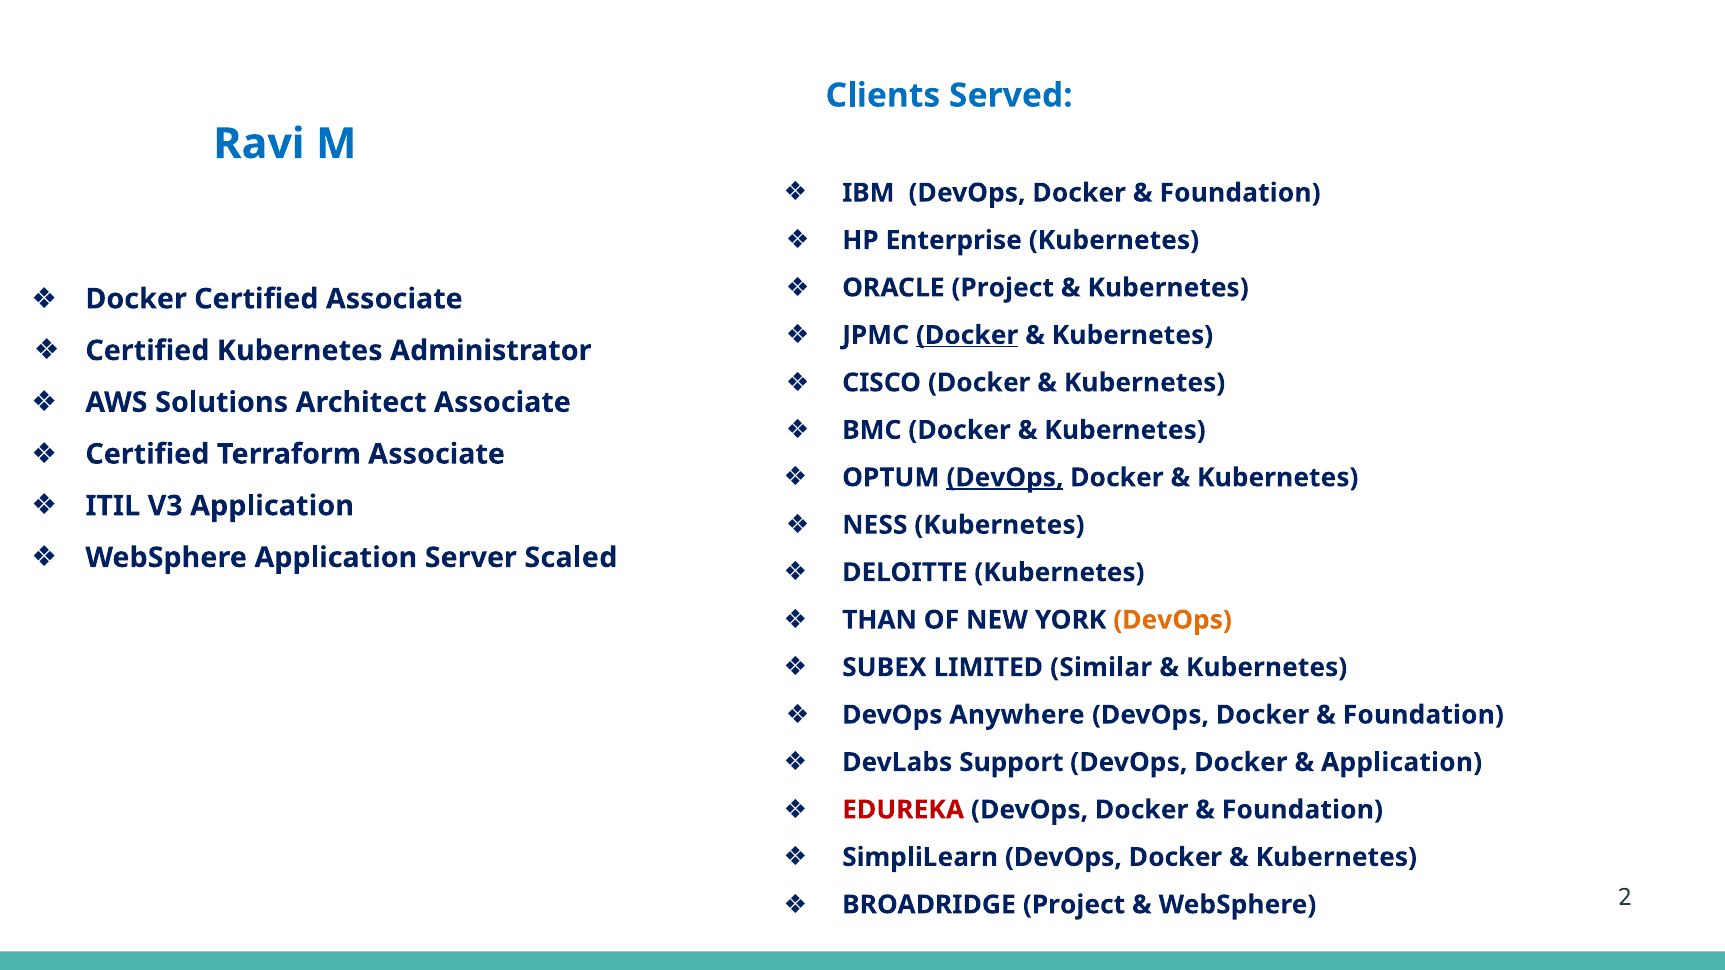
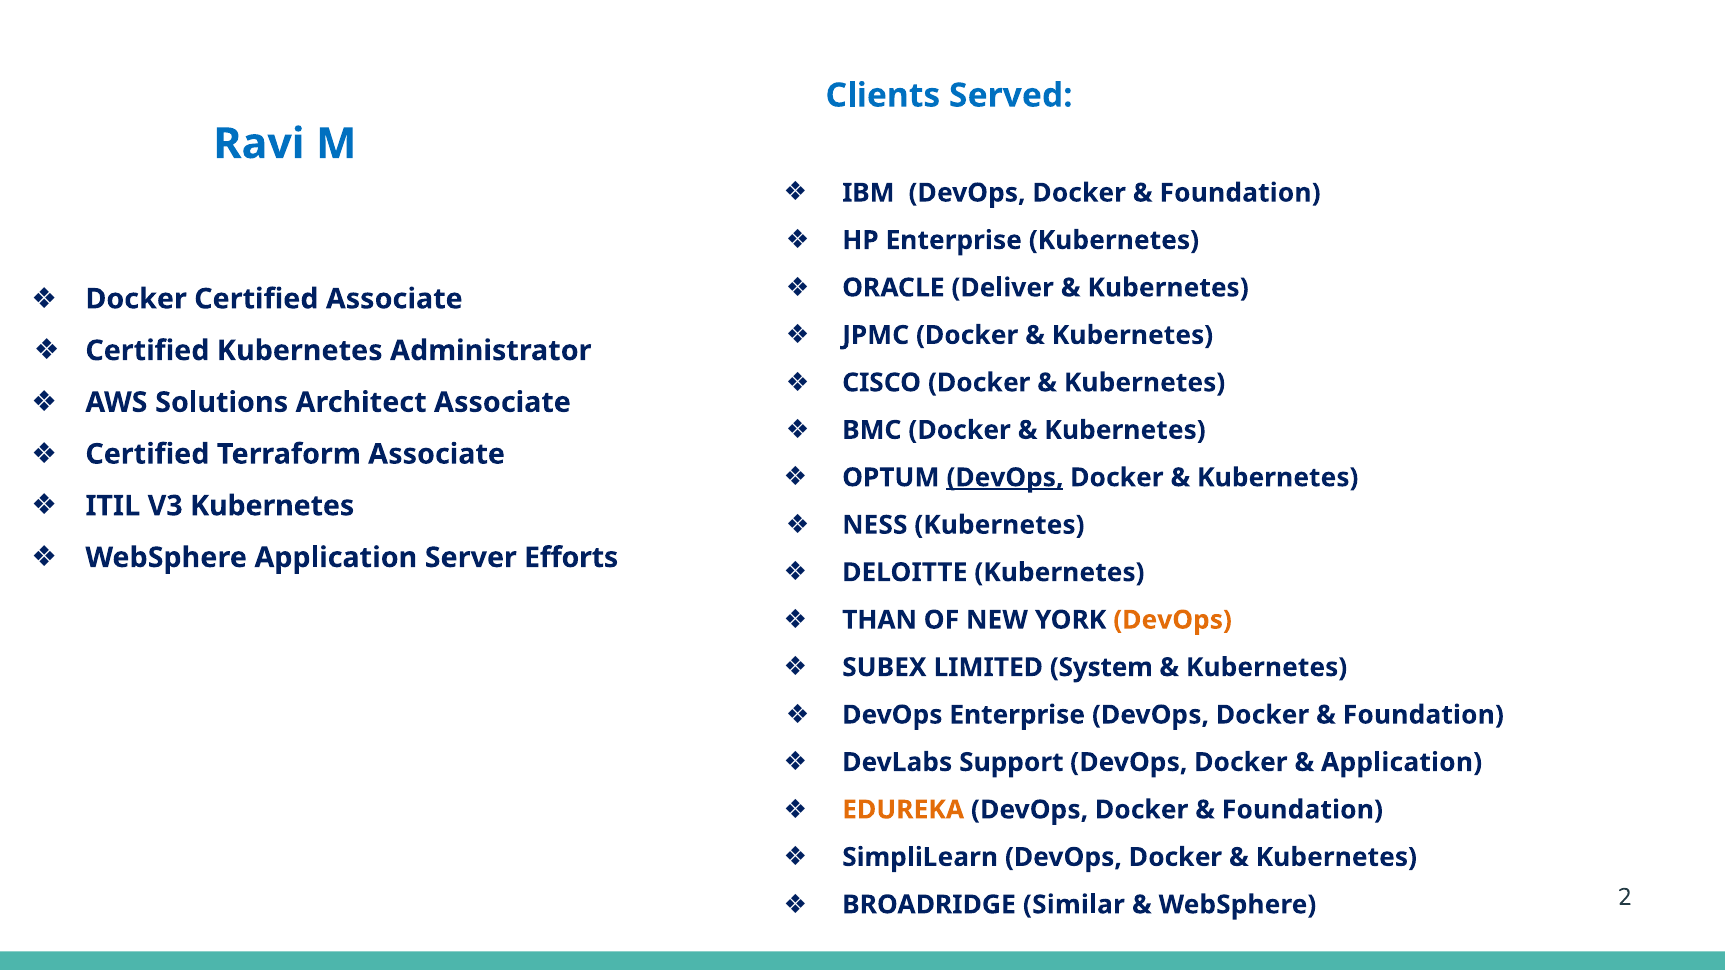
ORACLE Project: Project -> Deliver
Docker at (967, 335) underline: present -> none
V3 Application: Application -> Kubernetes
Scaled: Scaled -> Efforts
Similar: Similar -> System
DevOps Anywhere: Anywhere -> Enterprise
EDUREKA colour: red -> orange
BROADRIDGE Project: Project -> Similar
